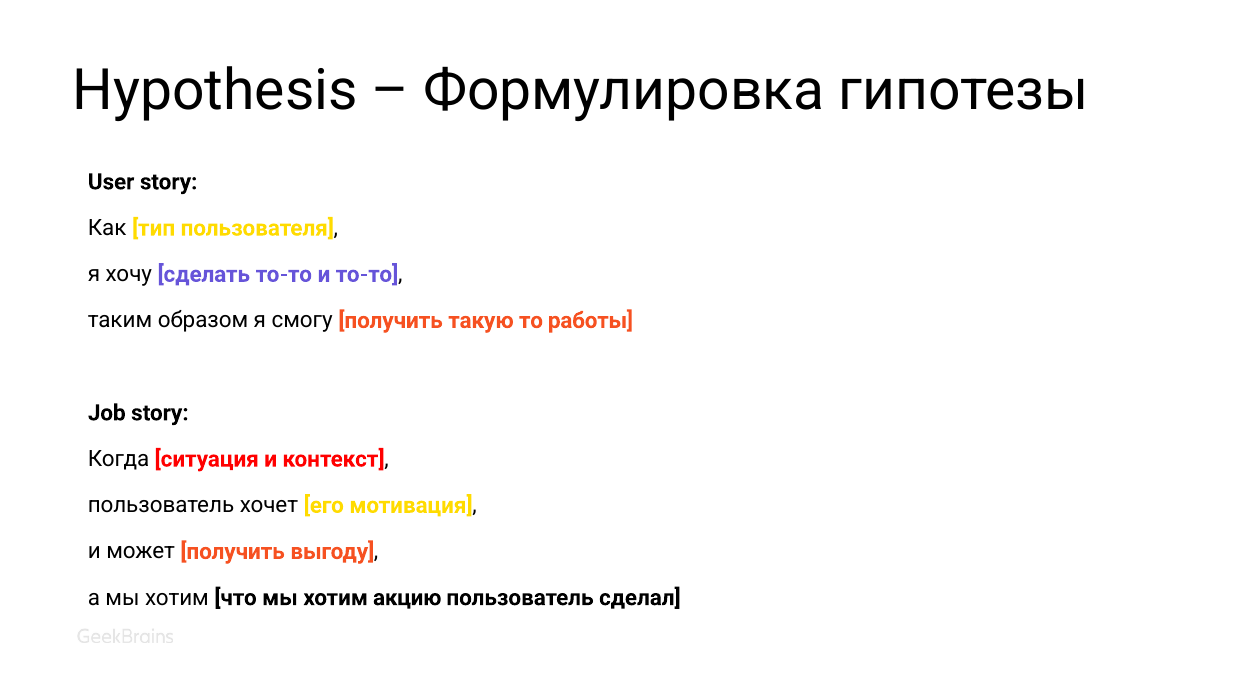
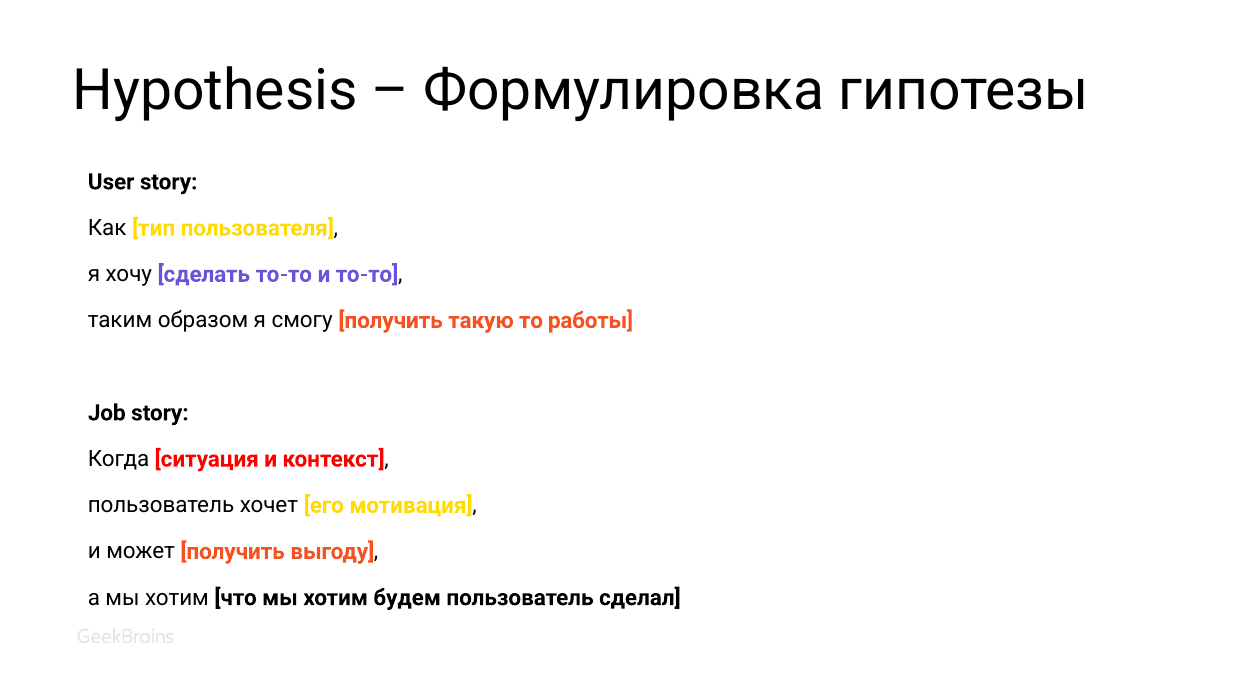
акцию: акцию -> будем
